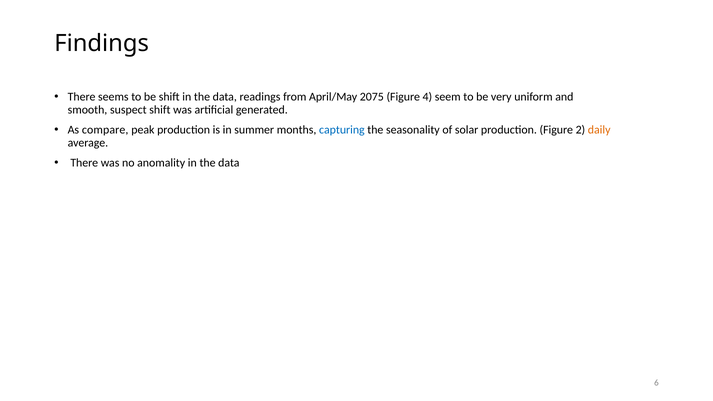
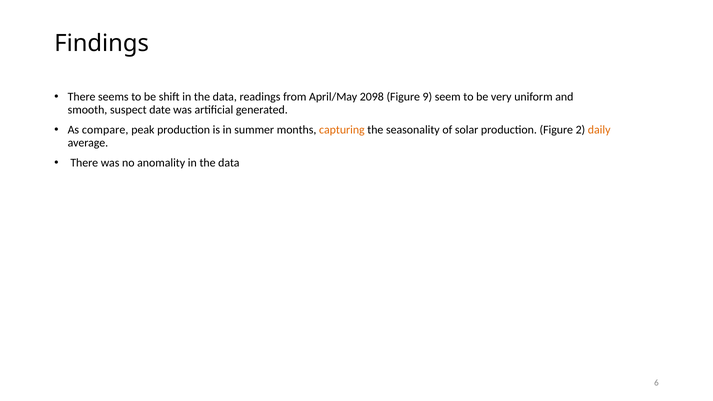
2075: 2075 -> 2098
4: 4 -> 9
suspect shift: shift -> date
capturing colour: blue -> orange
